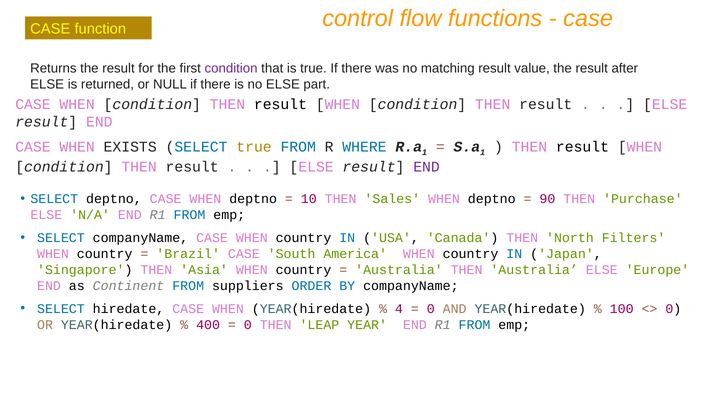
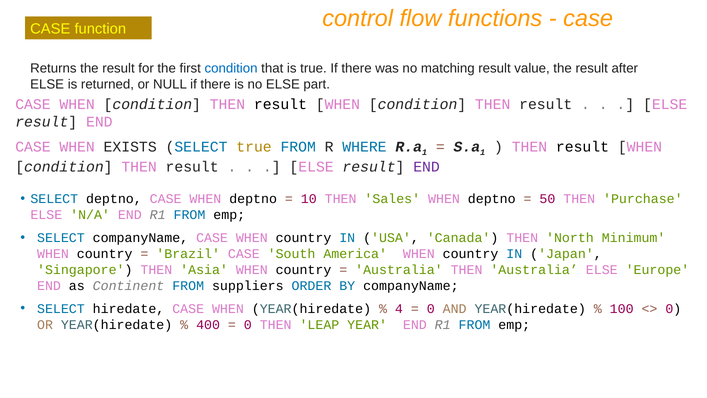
condition at (231, 68) colour: purple -> blue
90: 90 -> 50
Filters: Filters -> Minimum
